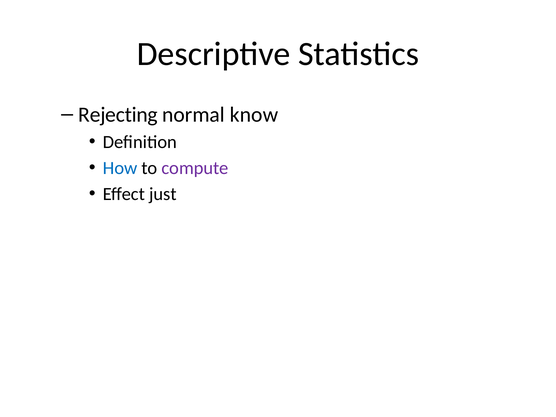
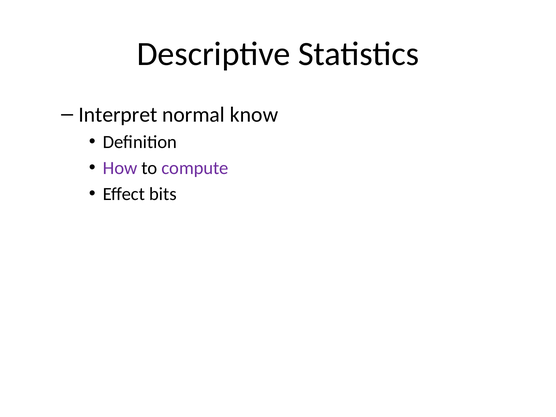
Rejecting: Rejecting -> Interpret
How colour: blue -> purple
just: just -> bits
